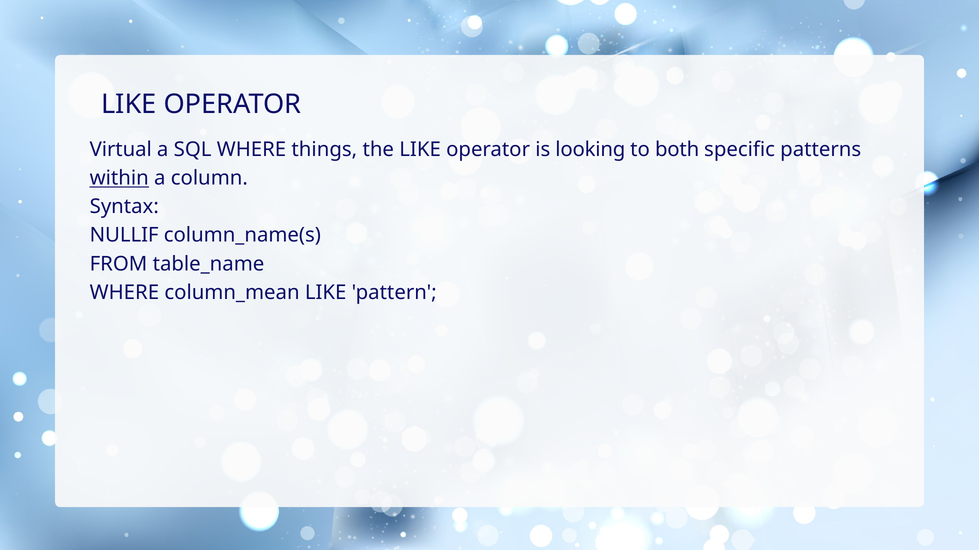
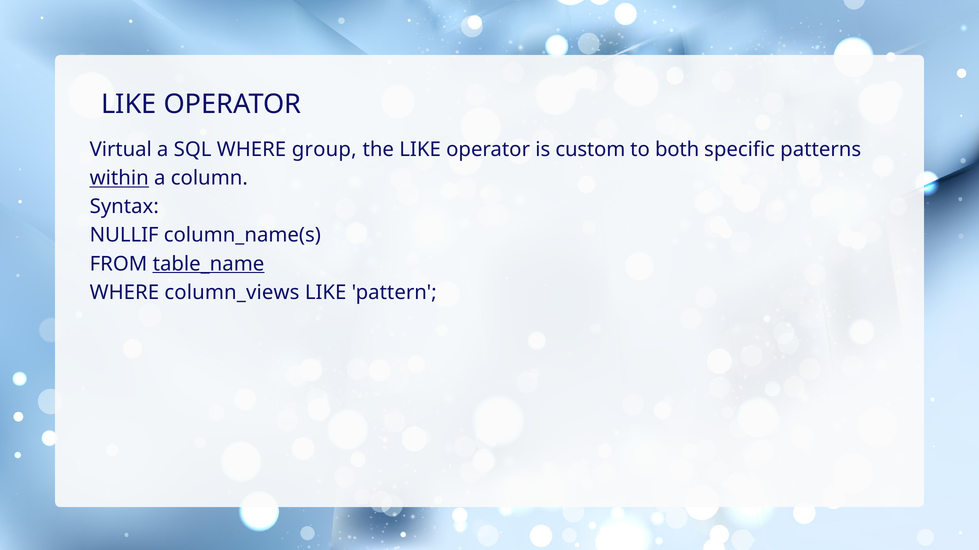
things: things -> group
looking: looking -> custom
table_name underline: none -> present
column_mean: column_mean -> column_views
